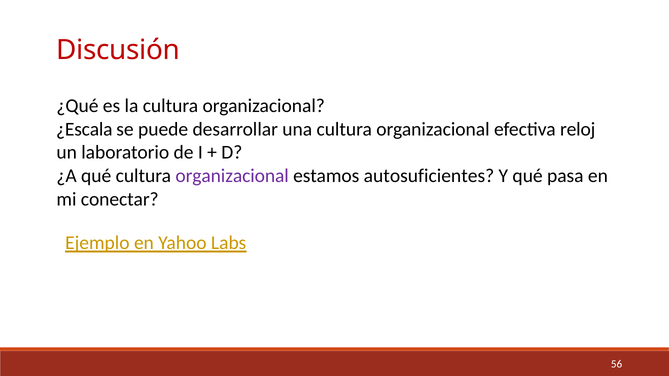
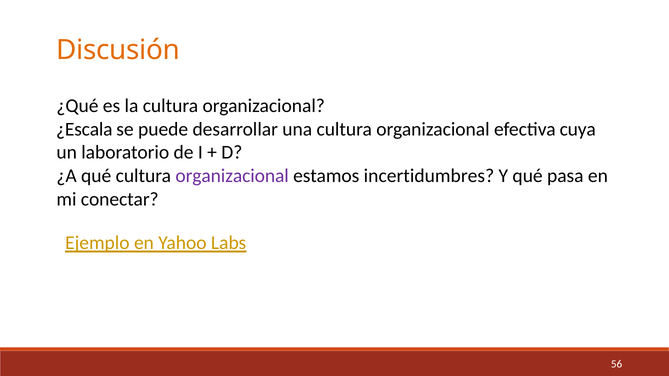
Discusión colour: red -> orange
reloj: reloj -> cuya
autosuficientes: autosuficientes -> incertidumbres
